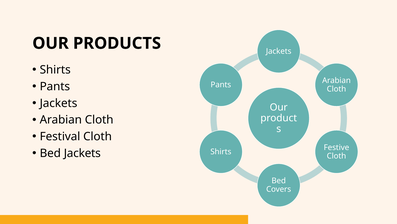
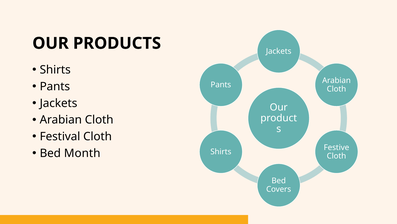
Bed Jackets: Jackets -> Month
